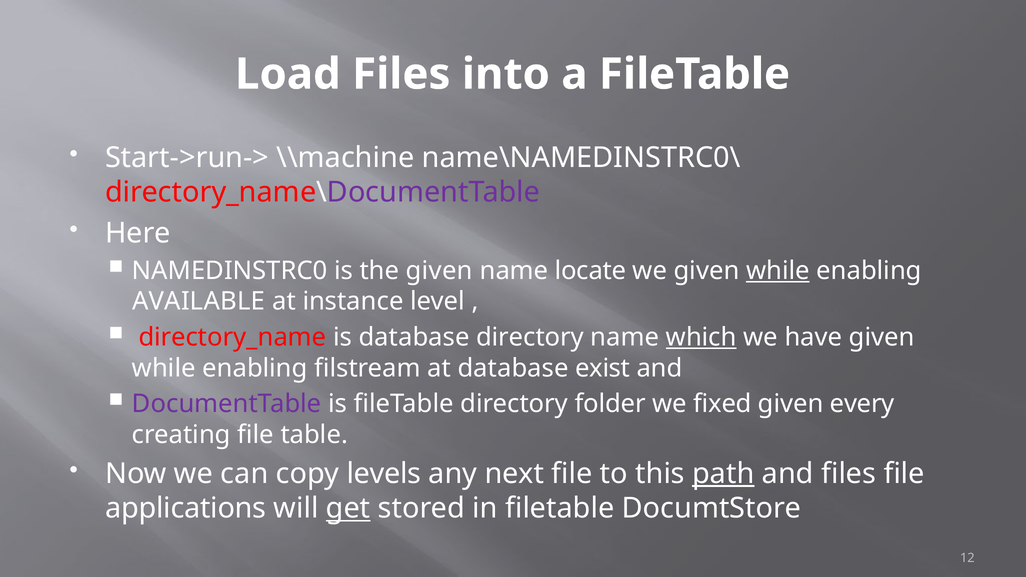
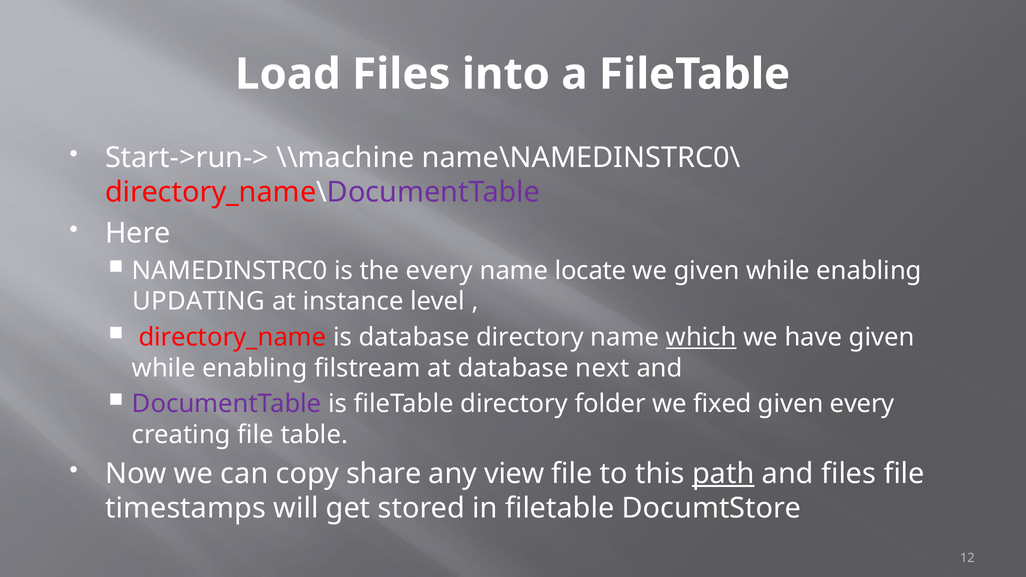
the given: given -> every
while at (778, 271) underline: present -> none
AVAILABLE: AVAILABLE -> UPDATING
exist: exist -> next
levels: levels -> share
next: next -> view
applications: applications -> timestamps
get underline: present -> none
